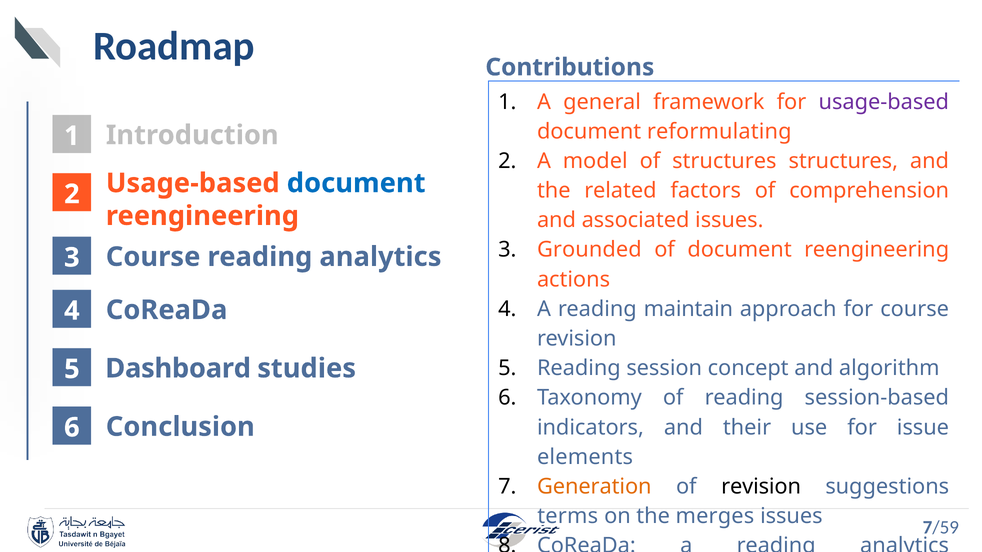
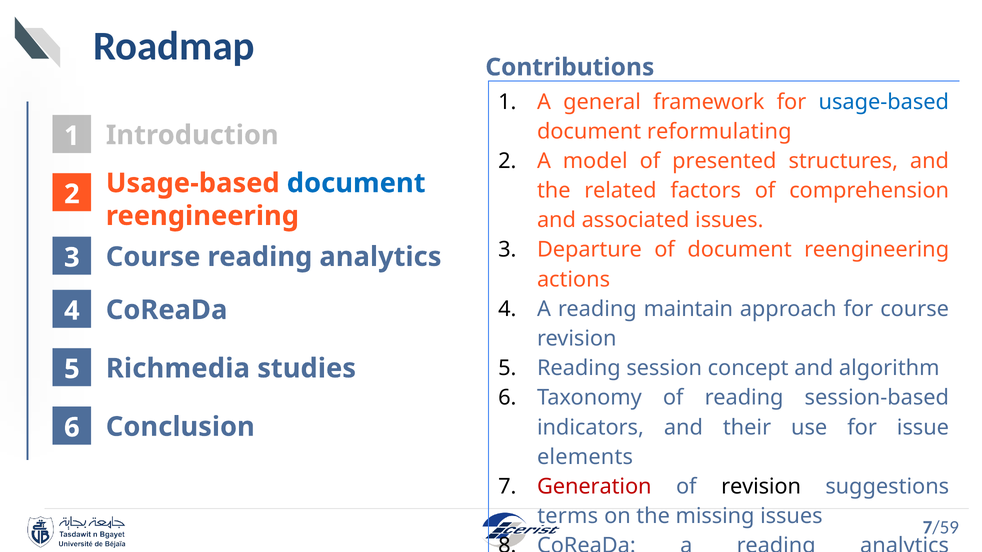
usage-based at (884, 102) colour: purple -> blue
of structures: structures -> presented
Grounded: Grounded -> Departure
Dashboard at (178, 369): Dashboard -> Richmedia
Generation colour: orange -> red
merges: merges -> missing
